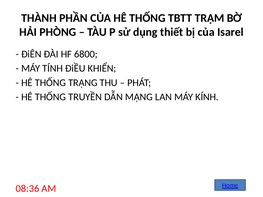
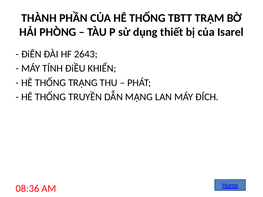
6800: 6800 -> 2643
KÍNH: KÍNH -> ĐÍCH
